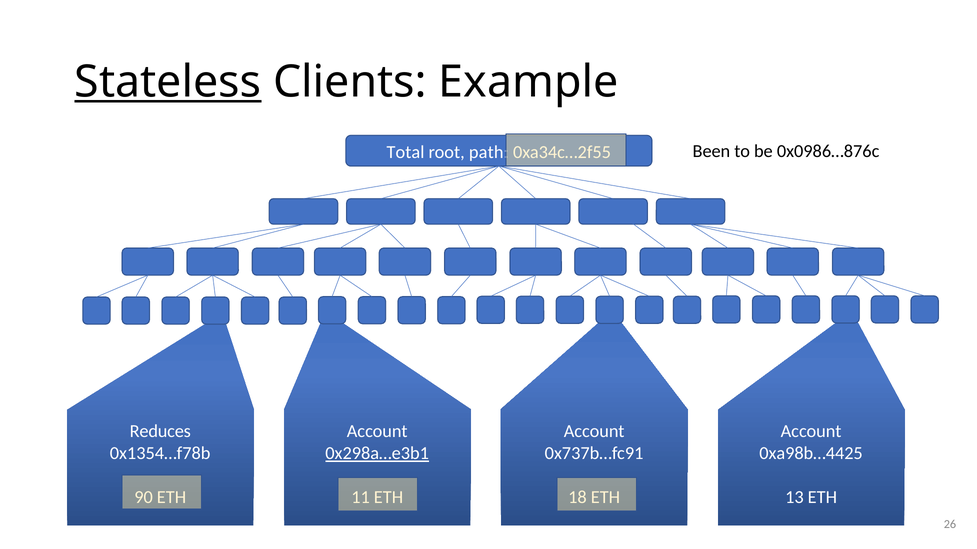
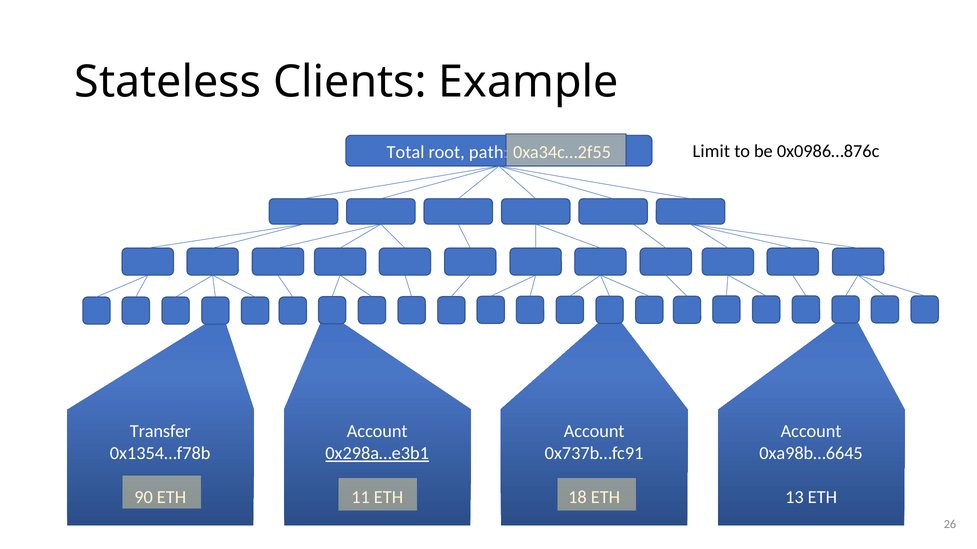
Stateless underline: present -> none
Been: Been -> Limit
Reduces: Reduces -> Transfer
0xa98b…4425: 0xa98b…4425 -> 0xa98b…6645
